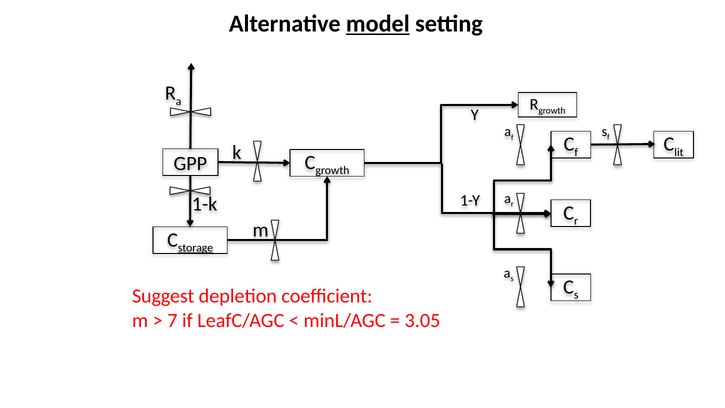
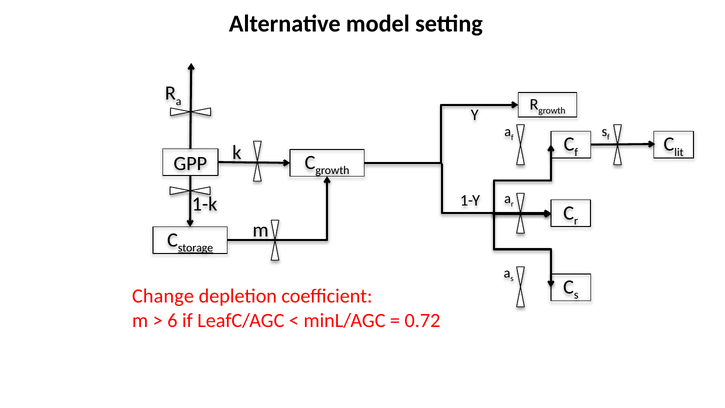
model underline: present -> none
Suggest: Suggest -> Change
7: 7 -> 6
3.05: 3.05 -> 0.72
